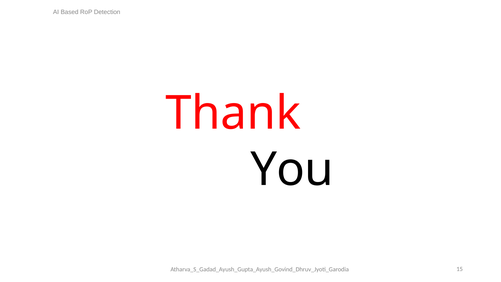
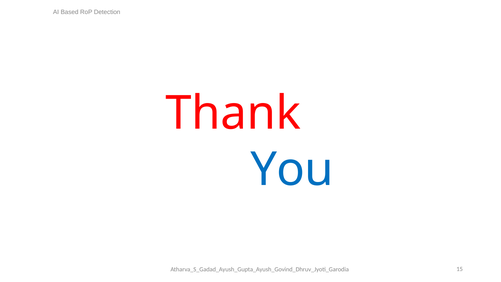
You colour: black -> blue
